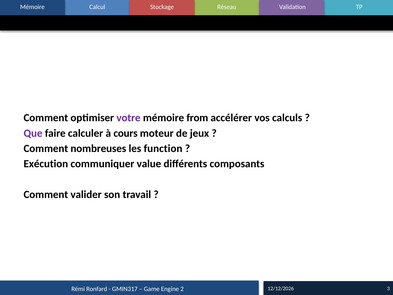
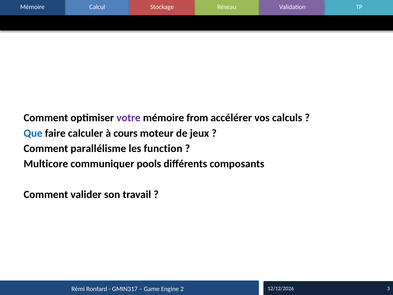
Que colour: purple -> blue
nombreuses: nombreuses -> parallélisme
Exécution: Exécution -> Multicore
value: value -> pools
